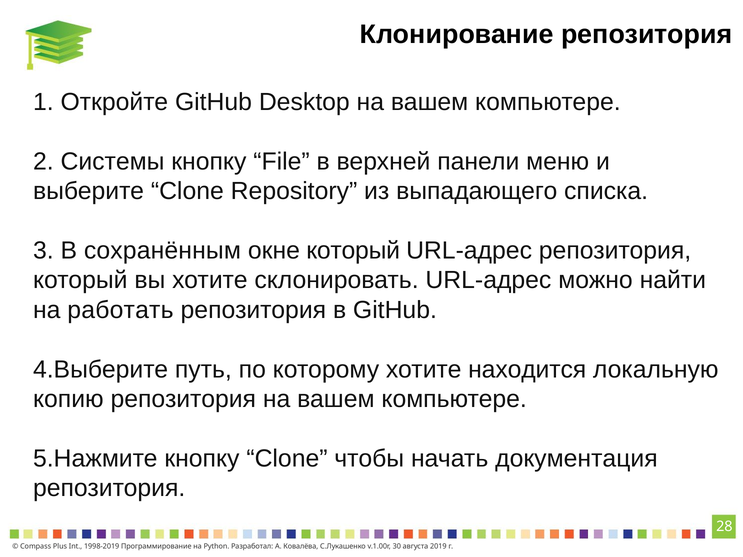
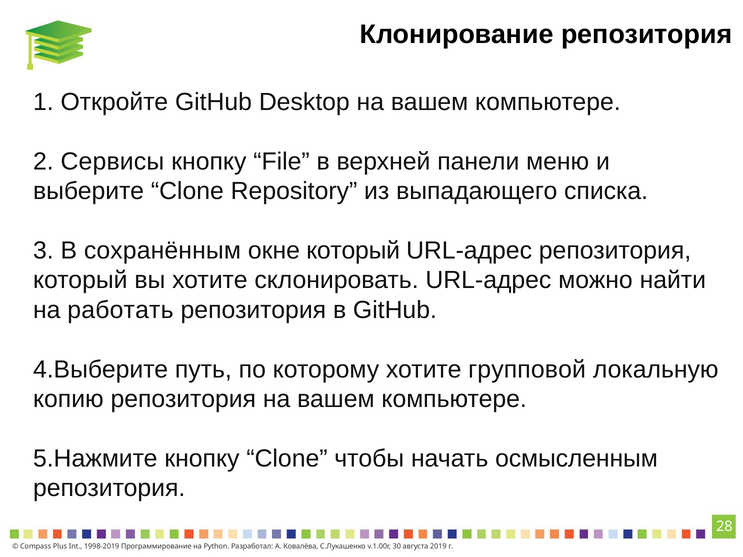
Системы: Системы -> Сервисы
находится: находится -> групповой
документация: документация -> осмысленным
